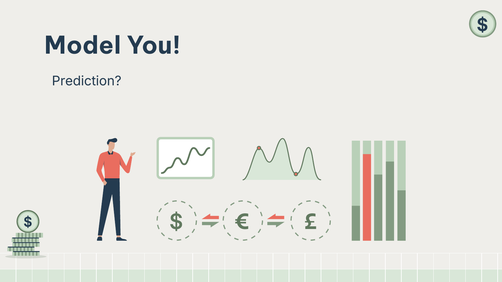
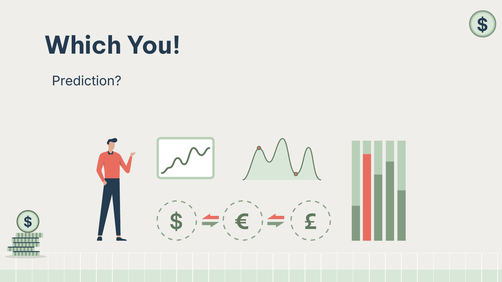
Model: Model -> Which
